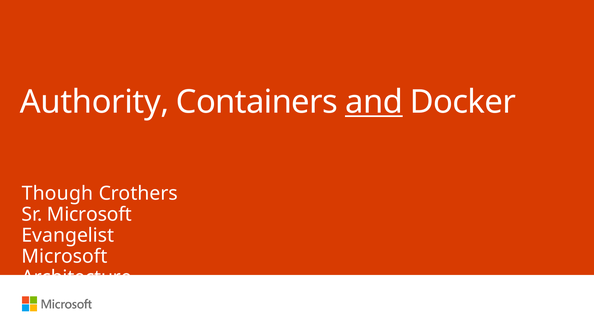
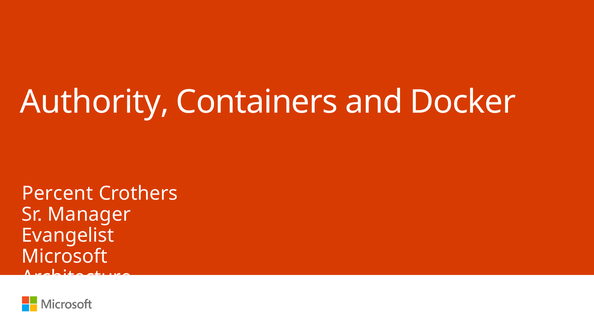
and underline: present -> none
Though: Though -> Percent
Sr Microsoft: Microsoft -> Manager
